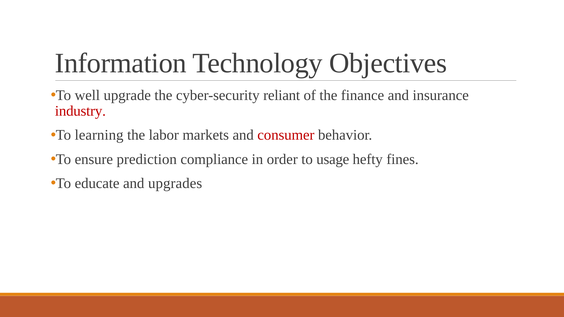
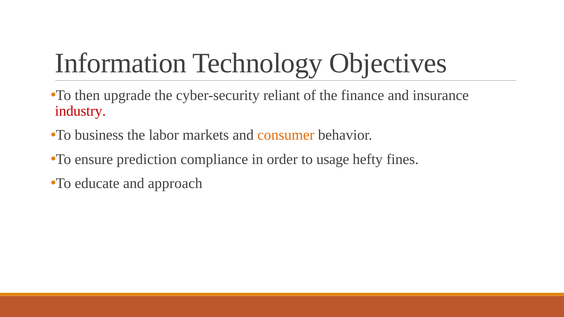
well: well -> then
learning: learning -> business
consumer colour: red -> orange
upgrades: upgrades -> approach
